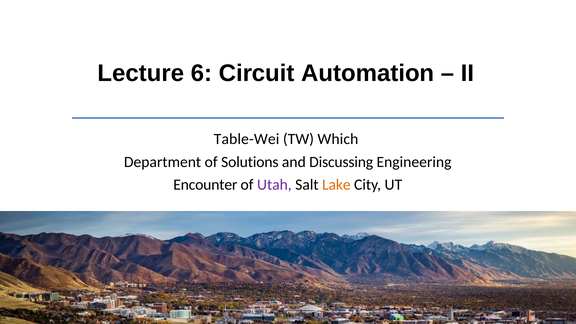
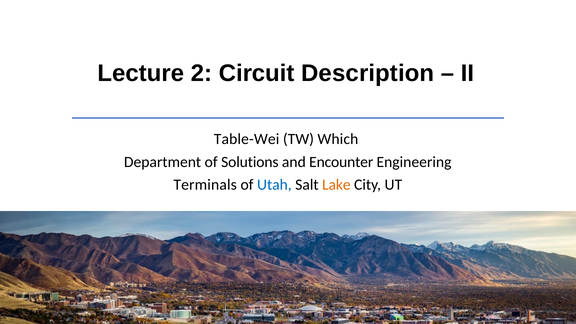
6: 6 -> 2
Automation: Automation -> Description
Discussing: Discussing -> Encounter
Encounter: Encounter -> Terminals
Utah colour: purple -> blue
